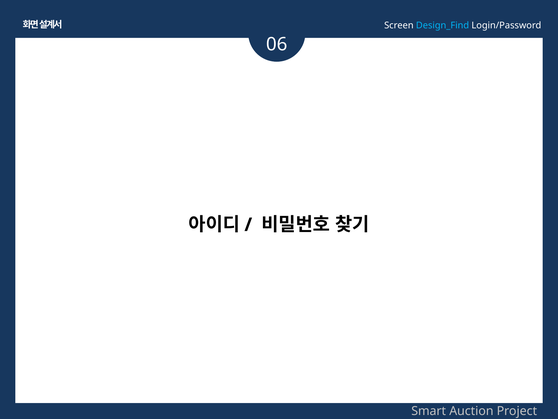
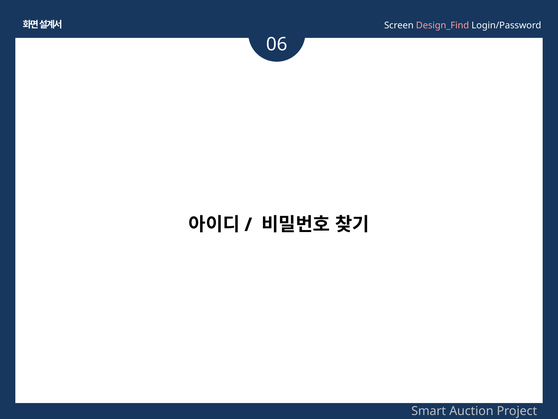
Design_Find colour: light blue -> pink
